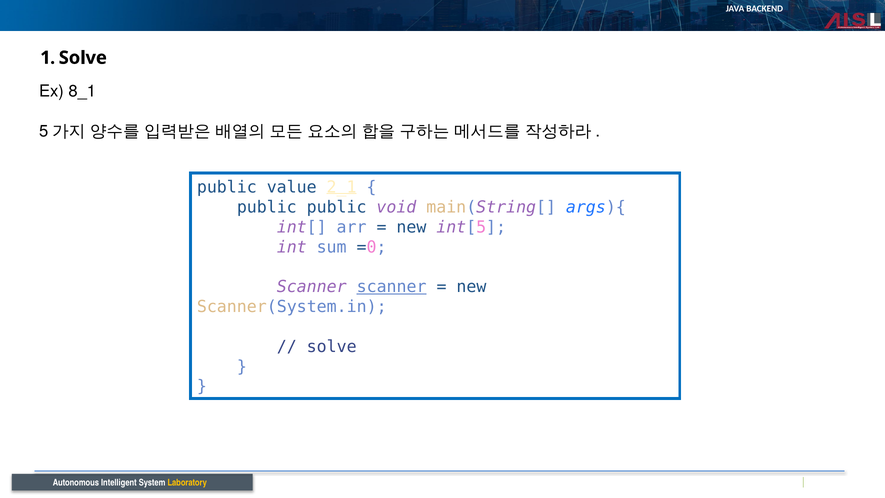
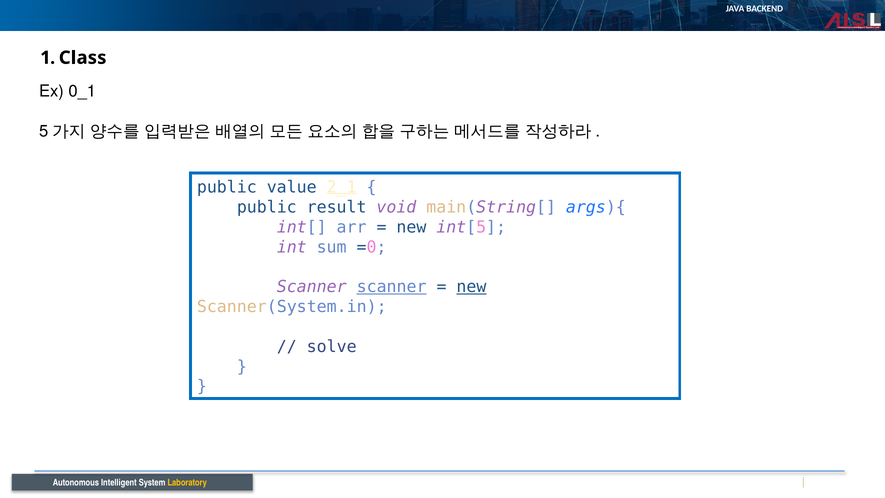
1 Solve: Solve -> Class
8_1: 8_1 -> 0_1
public public: public -> result
new at (471, 287) underline: none -> present
